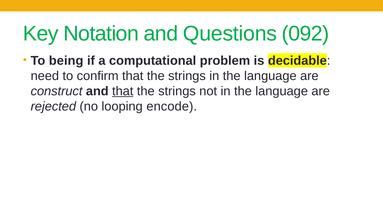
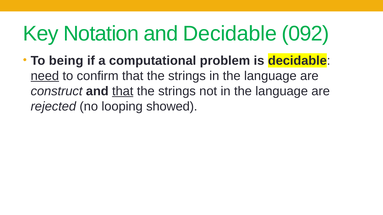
and Questions: Questions -> Decidable
need underline: none -> present
encode: encode -> showed
